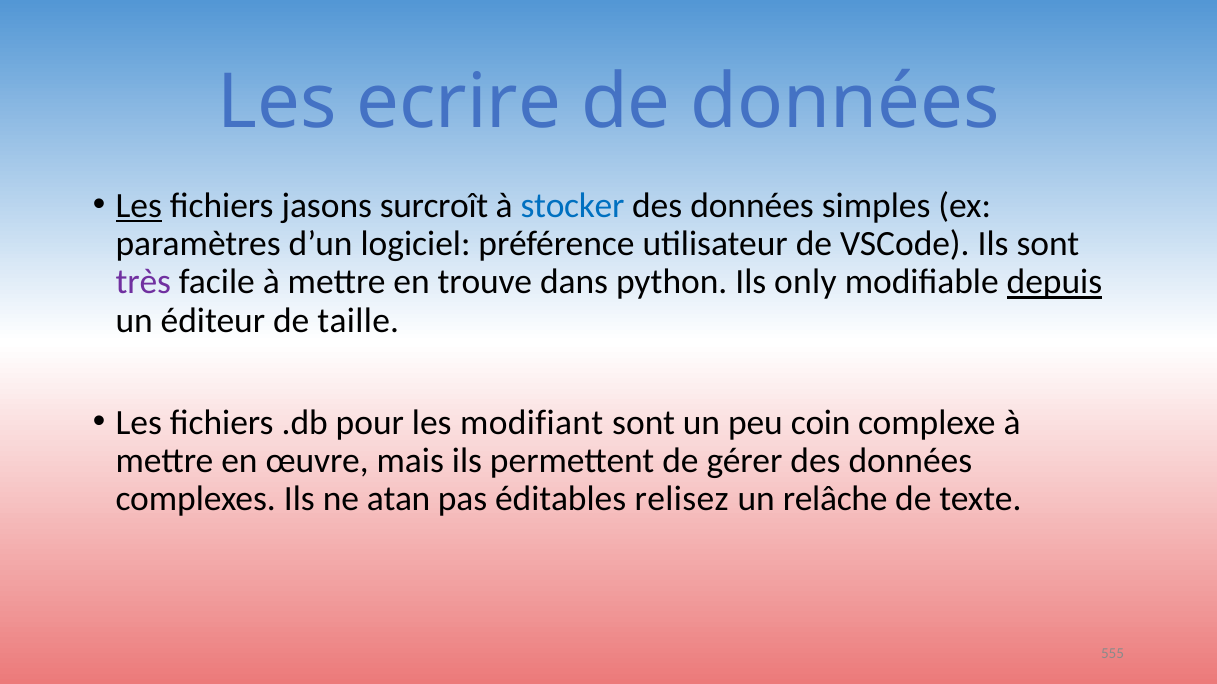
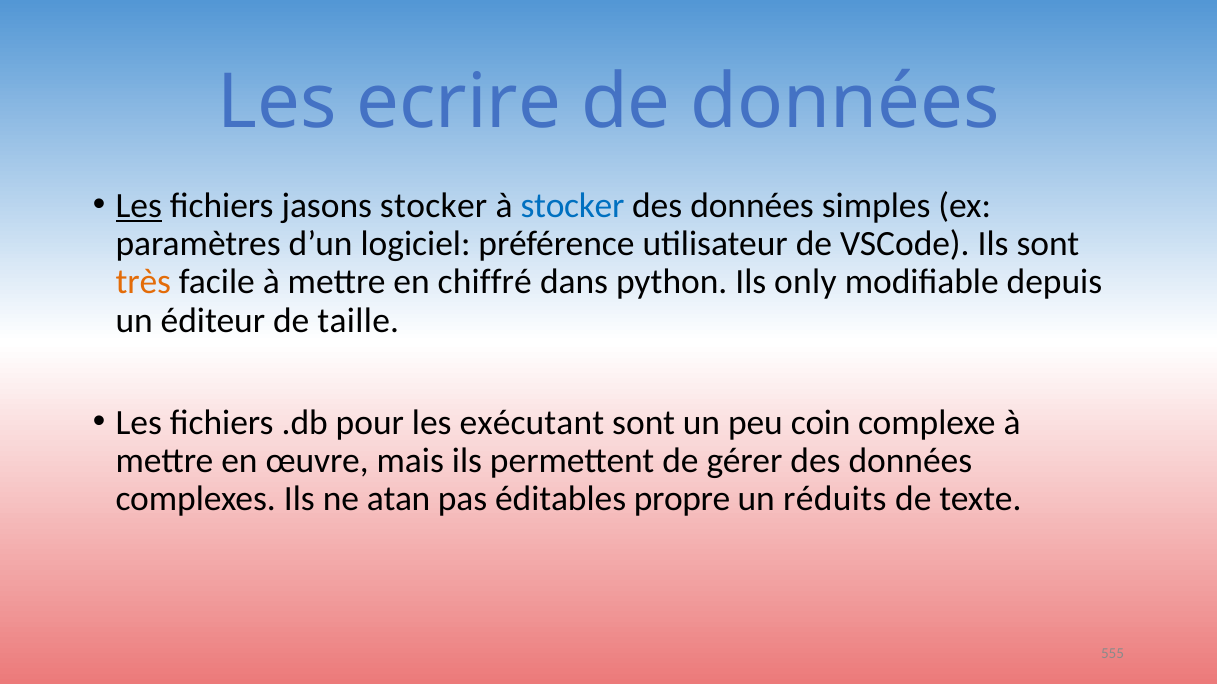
jasons surcroît: surcroît -> stocker
très colour: purple -> orange
trouve: trouve -> chiffré
depuis underline: present -> none
modifiant: modifiant -> exécutant
relisez: relisez -> propre
relâche: relâche -> réduits
